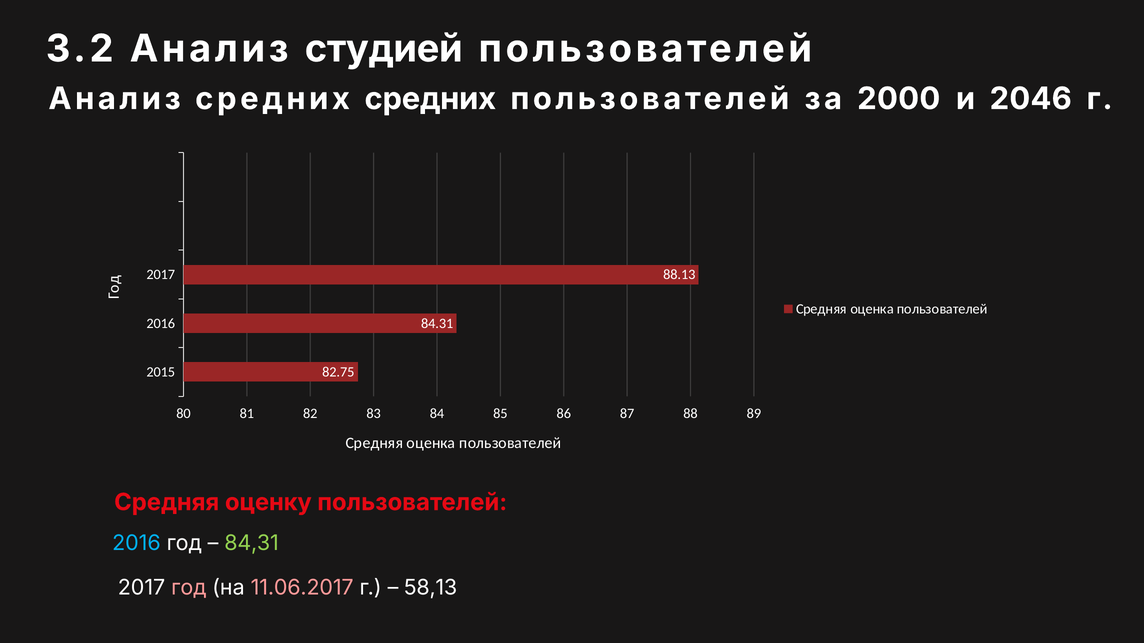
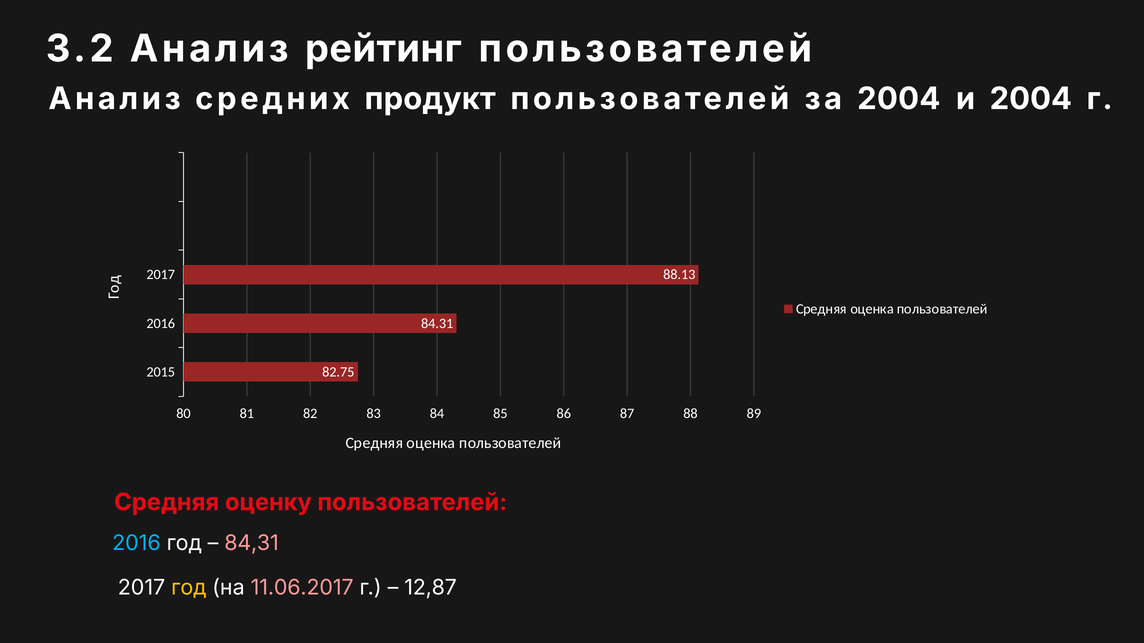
студией: студией -> рейтинг
средних средних: средних -> продукт
за 2000: 2000 -> 2004
и 2046: 2046 -> 2004
84,31 colour: light green -> pink
год at (189, 588) colour: pink -> yellow
58,13: 58,13 -> 12,87
